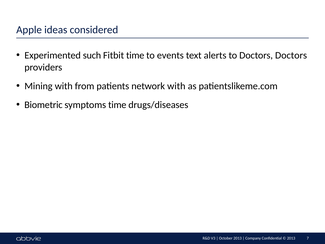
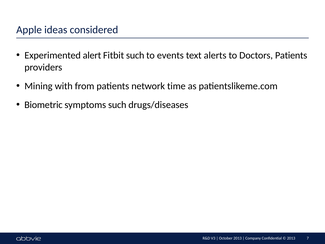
such: such -> alert
Fitbit time: time -> such
Doctors Doctors: Doctors -> Patients
network with: with -> time
symptoms time: time -> such
